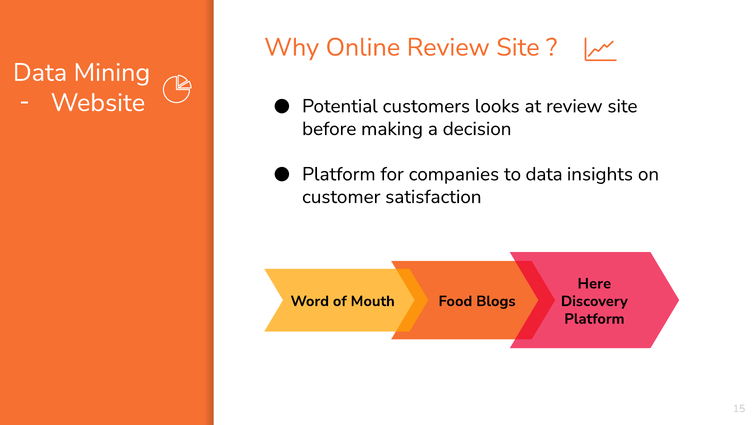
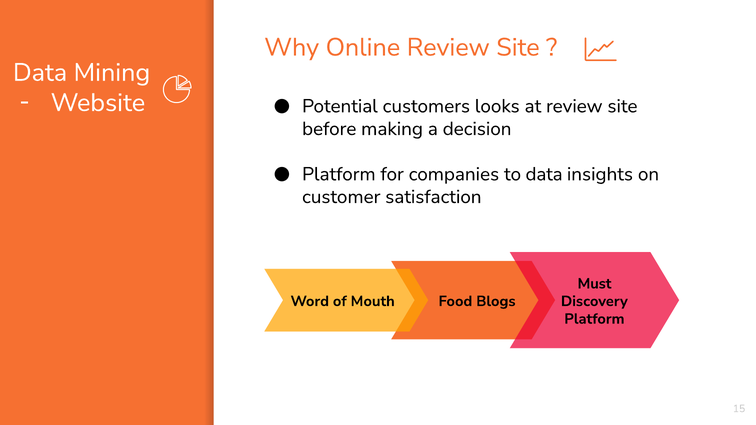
Here: Here -> Must
